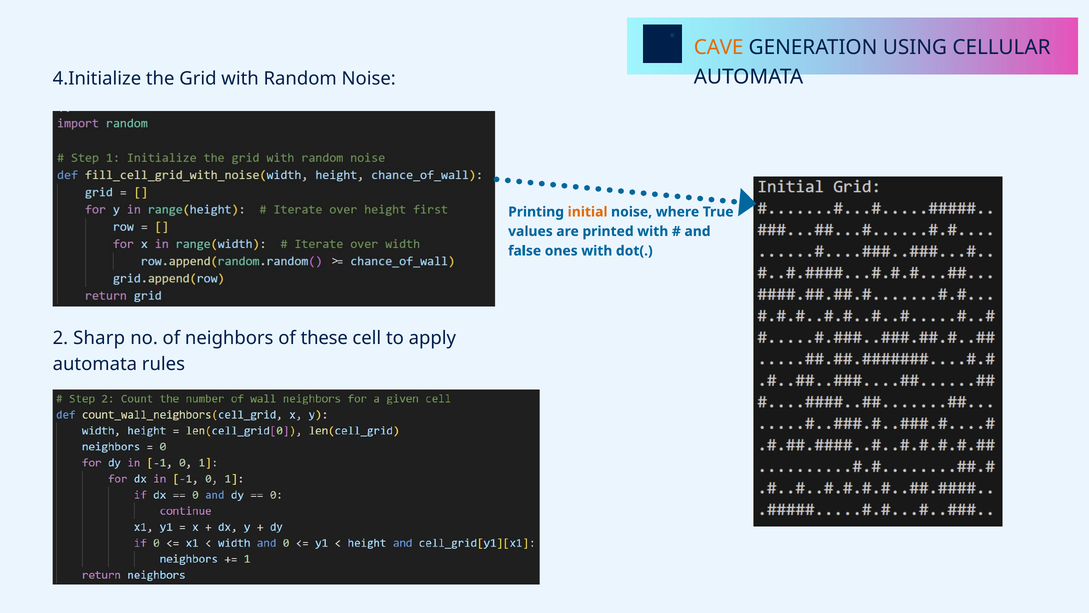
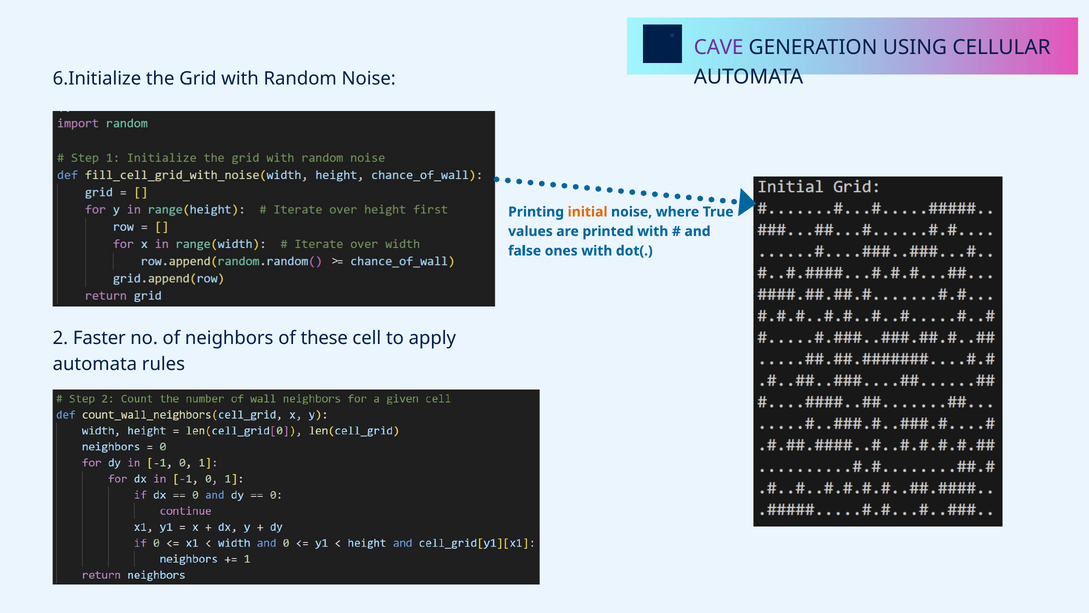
CAVE colour: orange -> purple
4.Initialize: 4.Initialize -> 6.Initialize
Sharp: Sharp -> Faster
